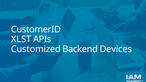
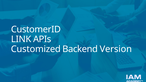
XLST: XLST -> LINK
Devices: Devices -> Version
